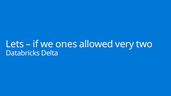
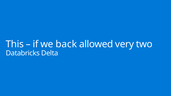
Lets: Lets -> This
ones: ones -> back
